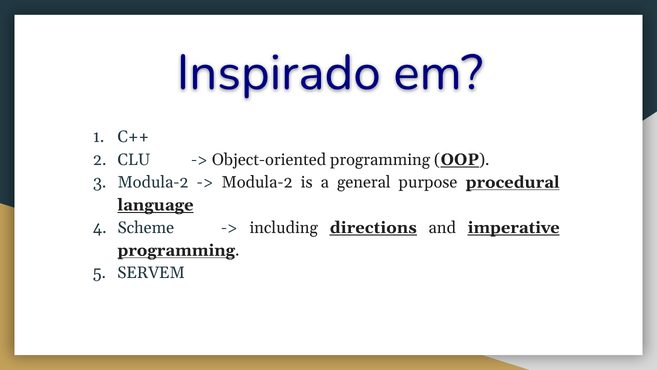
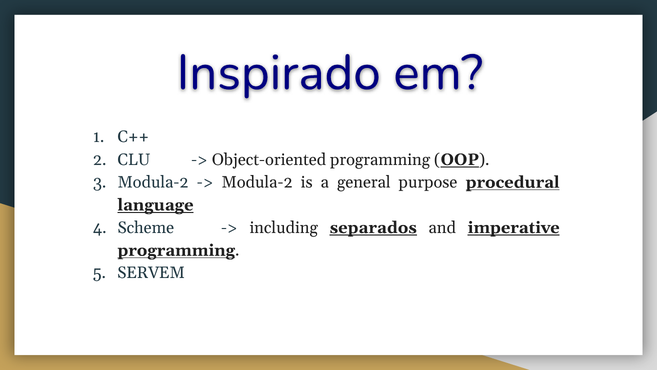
directions: directions -> separados
